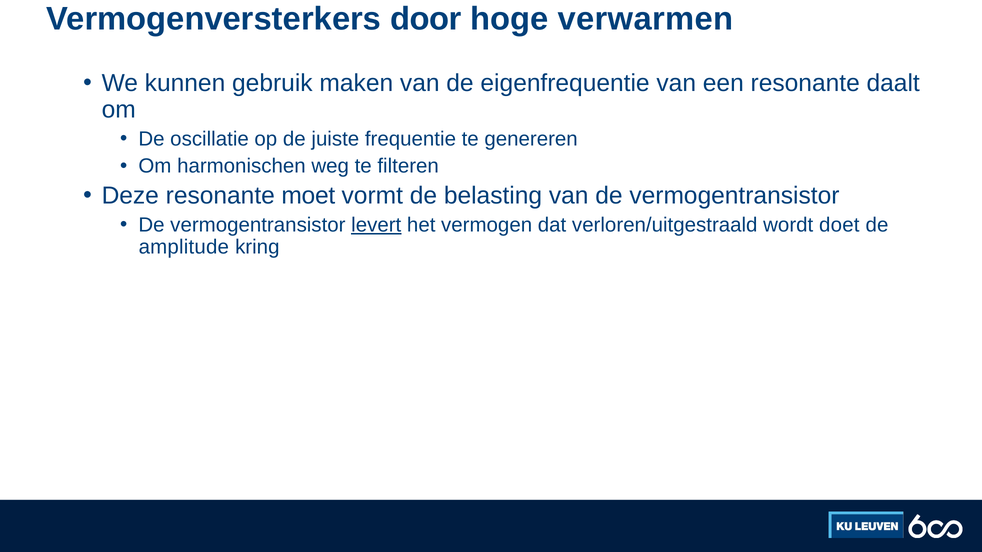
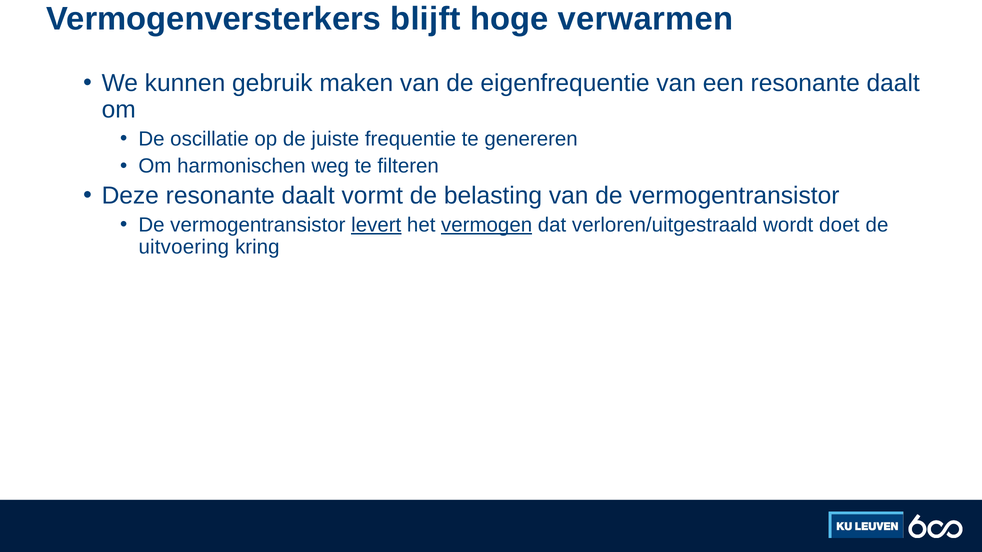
door: door -> blijft
Deze resonante moet: moet -> daalt
vermogen underline: none -> present
amplitude: amplitude -> uitvoering
